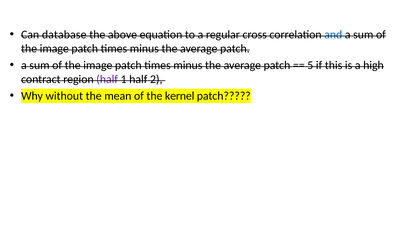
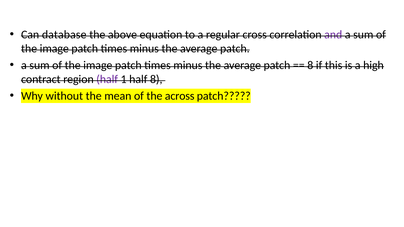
and colour: blue -> purple
5 at (310, 65): 5 -> 8
half 2: 2 -> 8
kernel: kernel -> across
